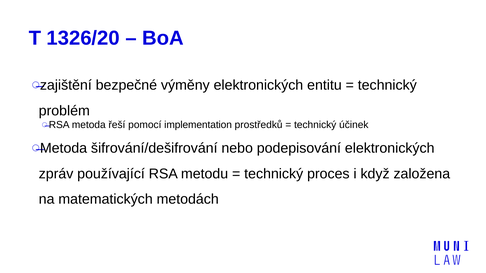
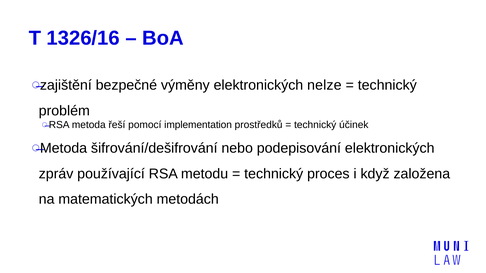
1326/20: 1326/20 -> 1326/16
entitu: entitu -> nelze
